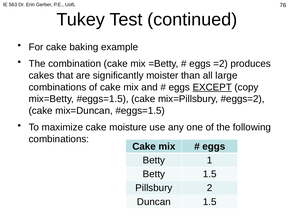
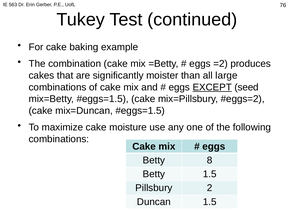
copy: copy -> seed
1: 1 -> 8
